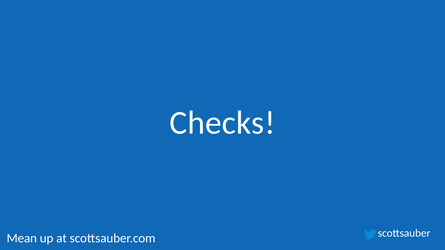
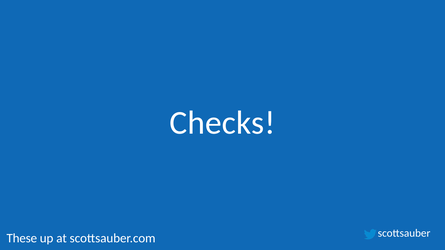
Mean: Mean -> These
